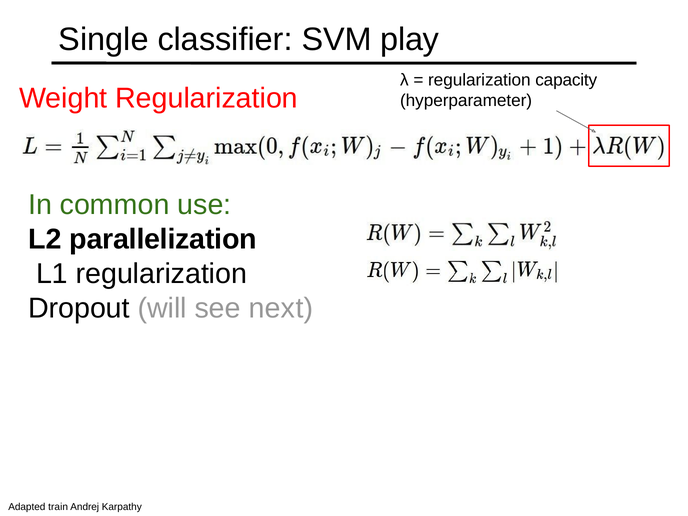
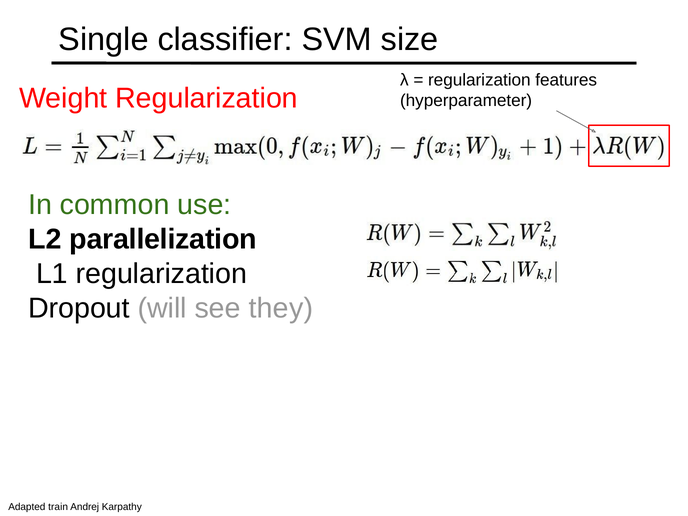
play: play -> size
capacity: capacity -> features
next: next -> they
